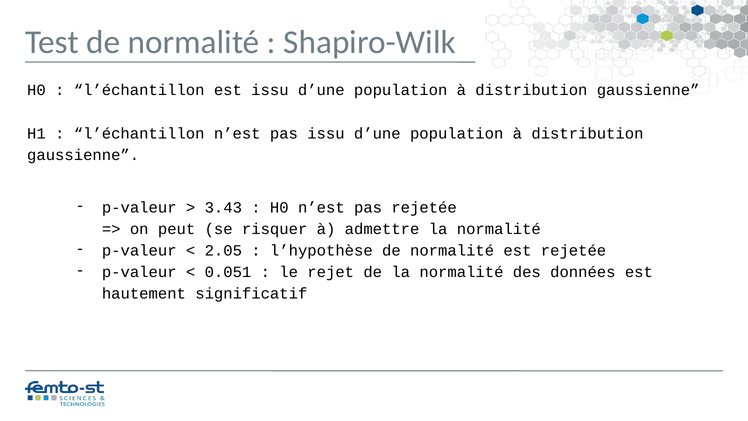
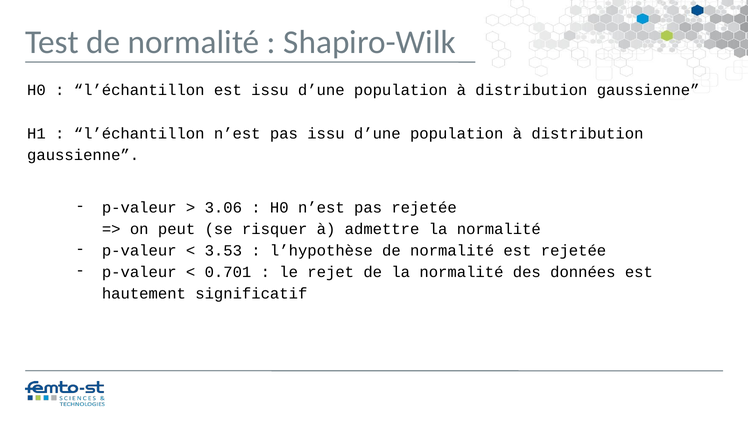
3.43: 3.43 -> 3.06
2.05: 2.05 -> 3.53
0.051: 0.051 -> 0.701
